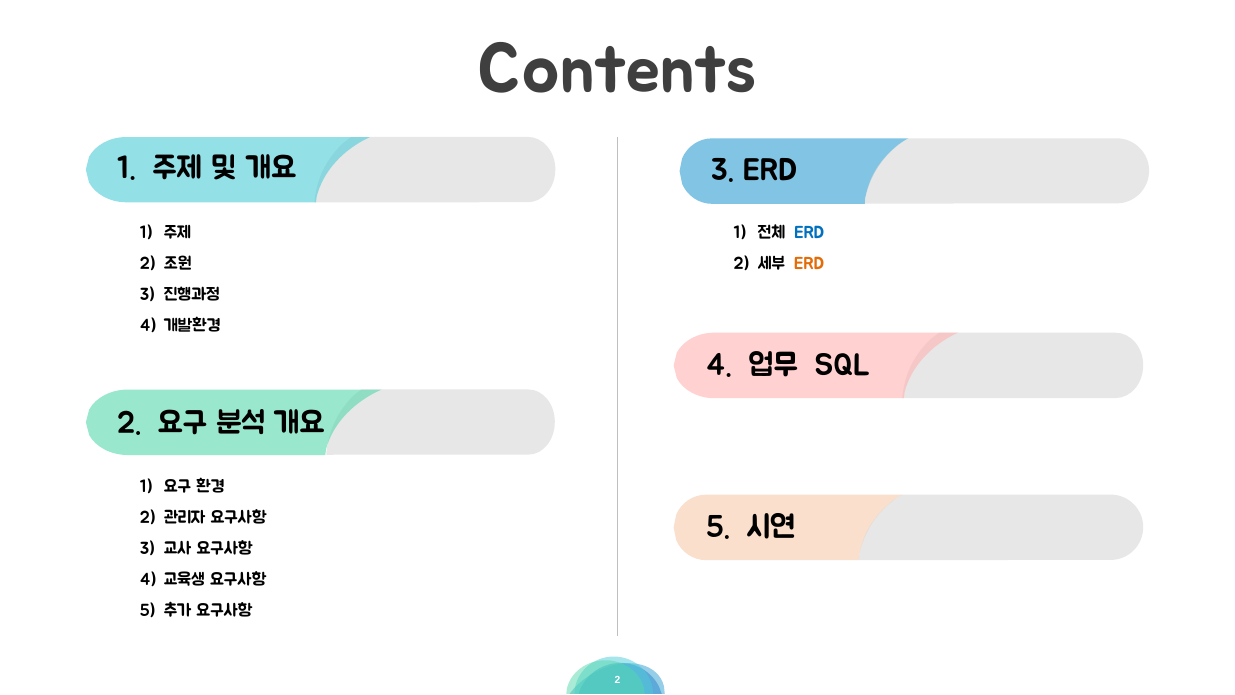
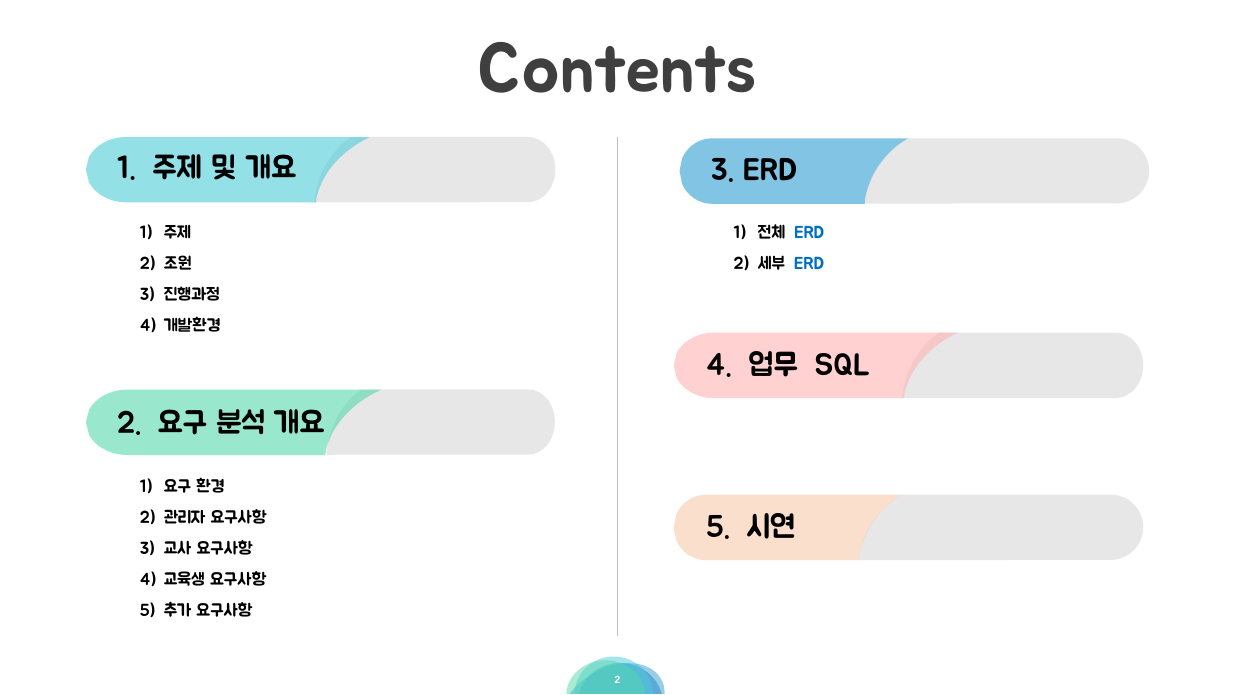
ERD at (809, 264) colour: orange -> blue
